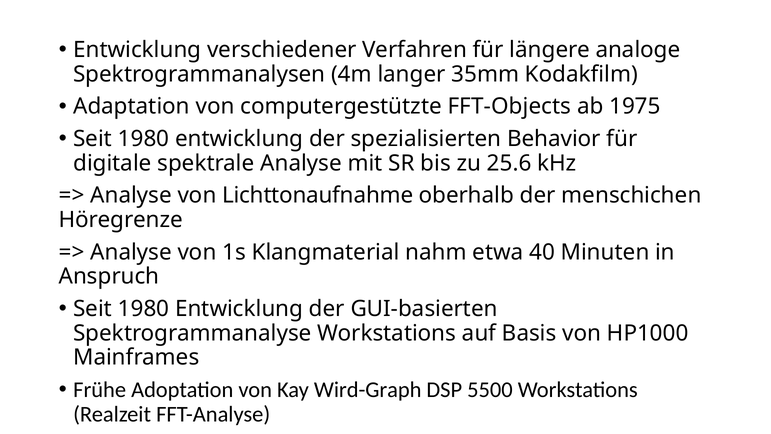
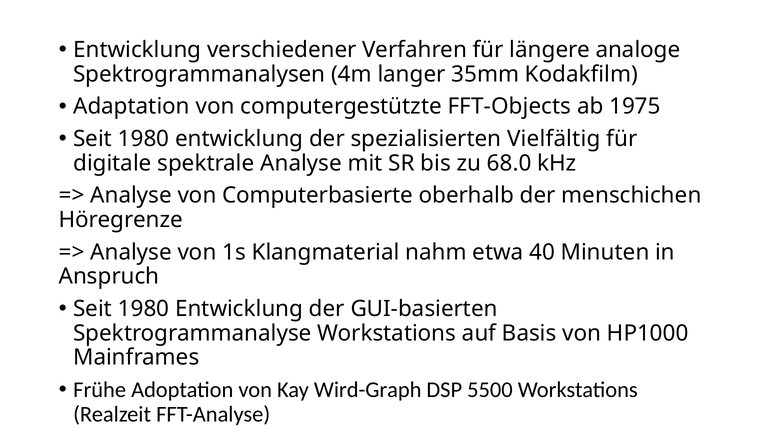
Behavior: Behavior -> Vielfältig
25.6: 25.6 -> 68.0
Lichttonaufnahme: Lichttonaufnahme -> Computerbasierte
